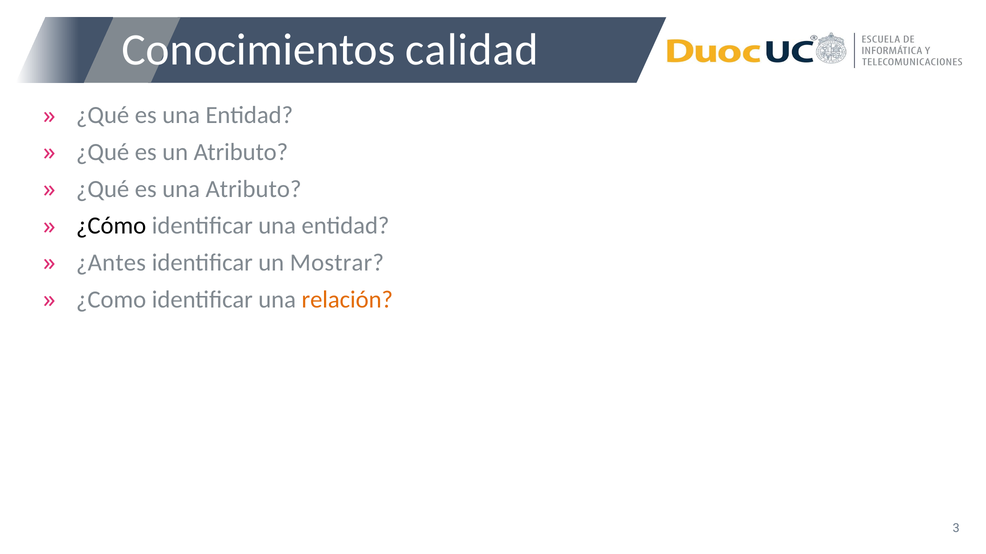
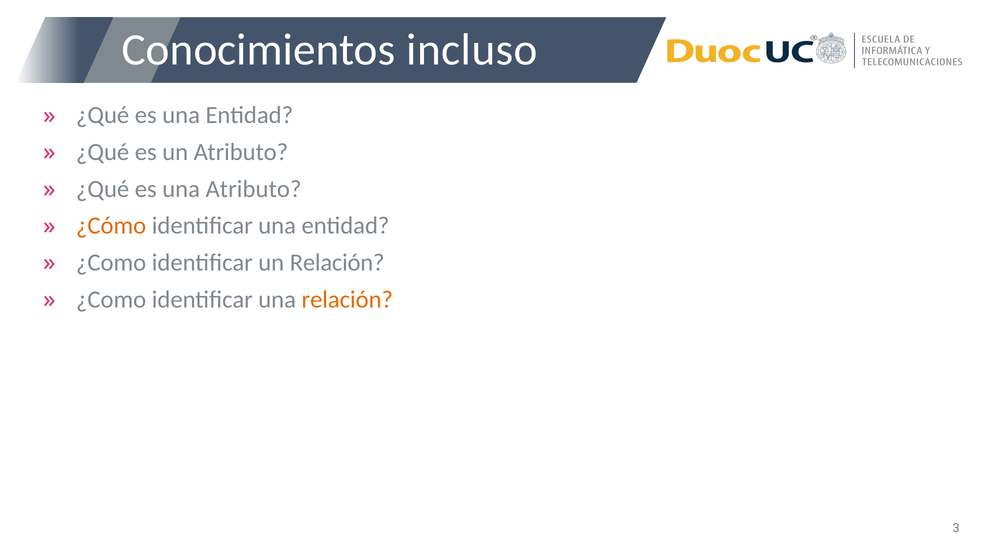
calidad: calidad -> incluso
¿Cómo colour: black -> orange
¿Antes at (111, 263): ¿Antes -> ¿Como
un Mostrar: Mostrar -> Relación
